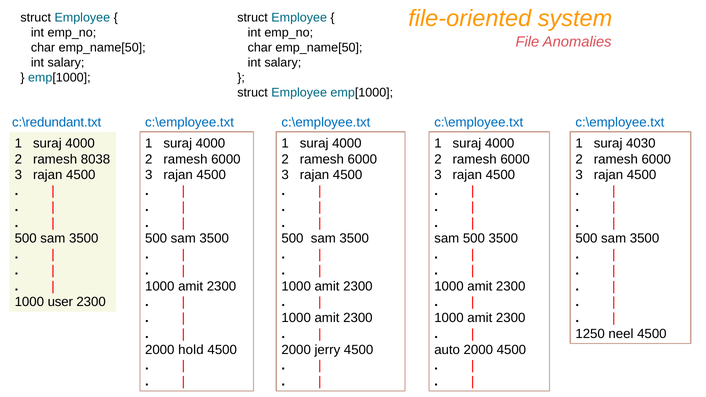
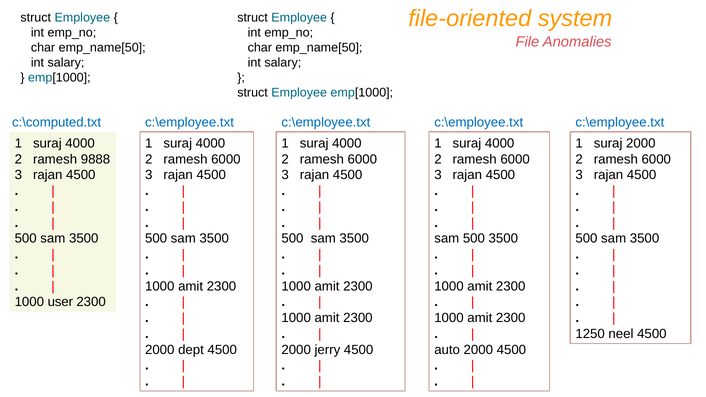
c:\redundant.txt: c:\redundant.txt -> c:\computed.txt
suraj 4030: 4030 -> 2000
8038: 8038 -> 9888
hold: hold -> dept
